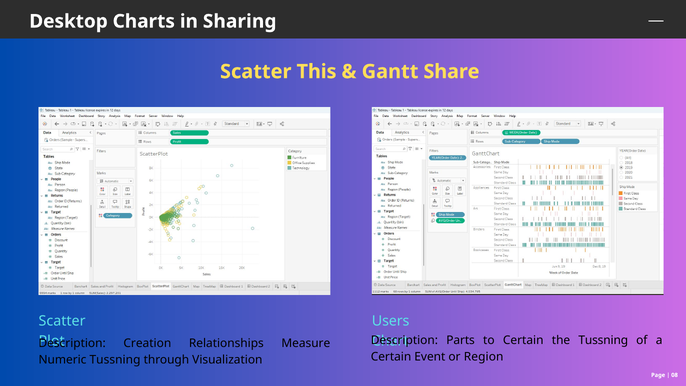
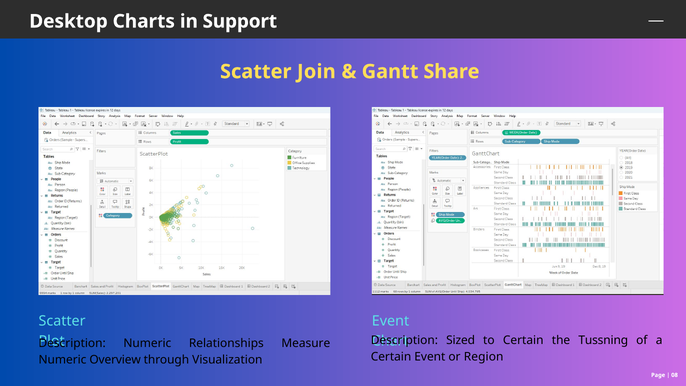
Sharing: Sharing -> Support
This: This -> Join
Users at (391, 321): Users -> Event
Parts: Parts -> Sized
Creation at (147, 343): Creation -> Numeric
Numeric Tussning: Tussning -> Overview
